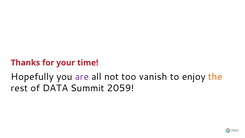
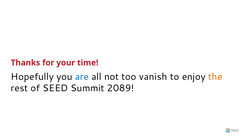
are colour: purple -> blue
DATA: DATA -> SEED
2059: 2059 -> 2089
